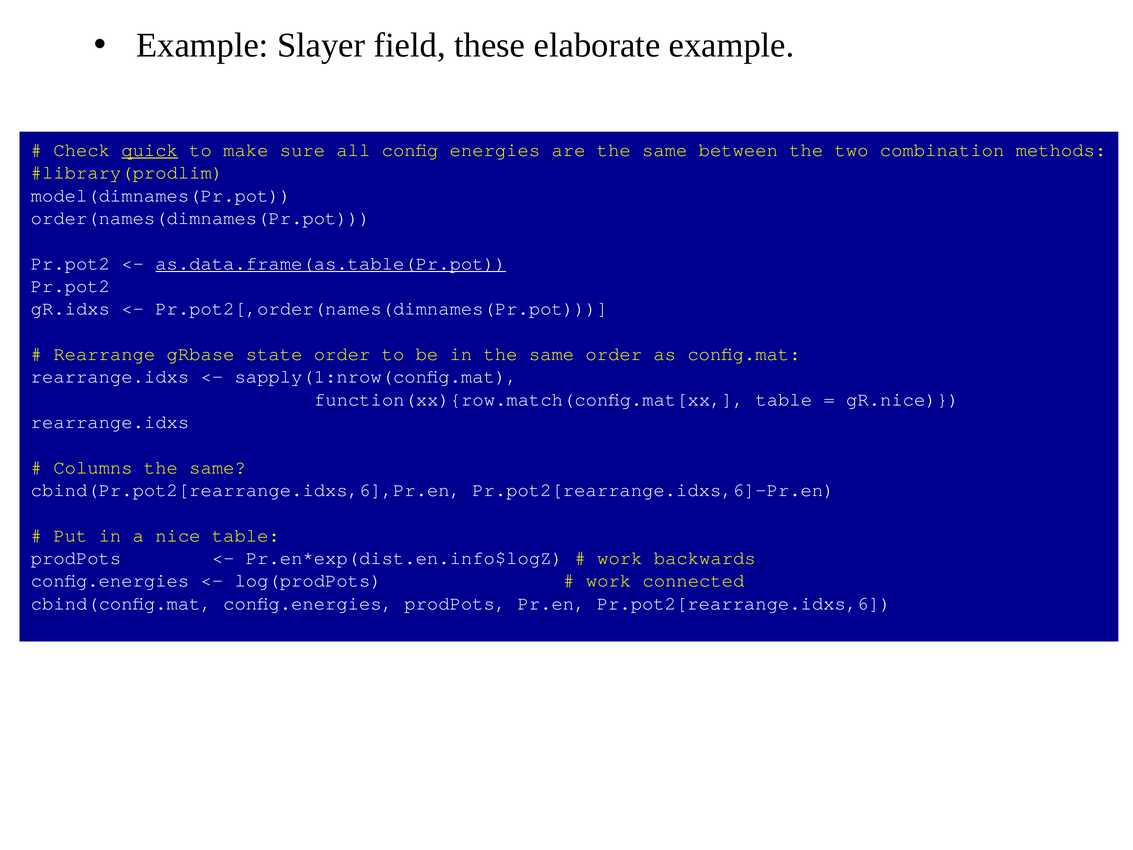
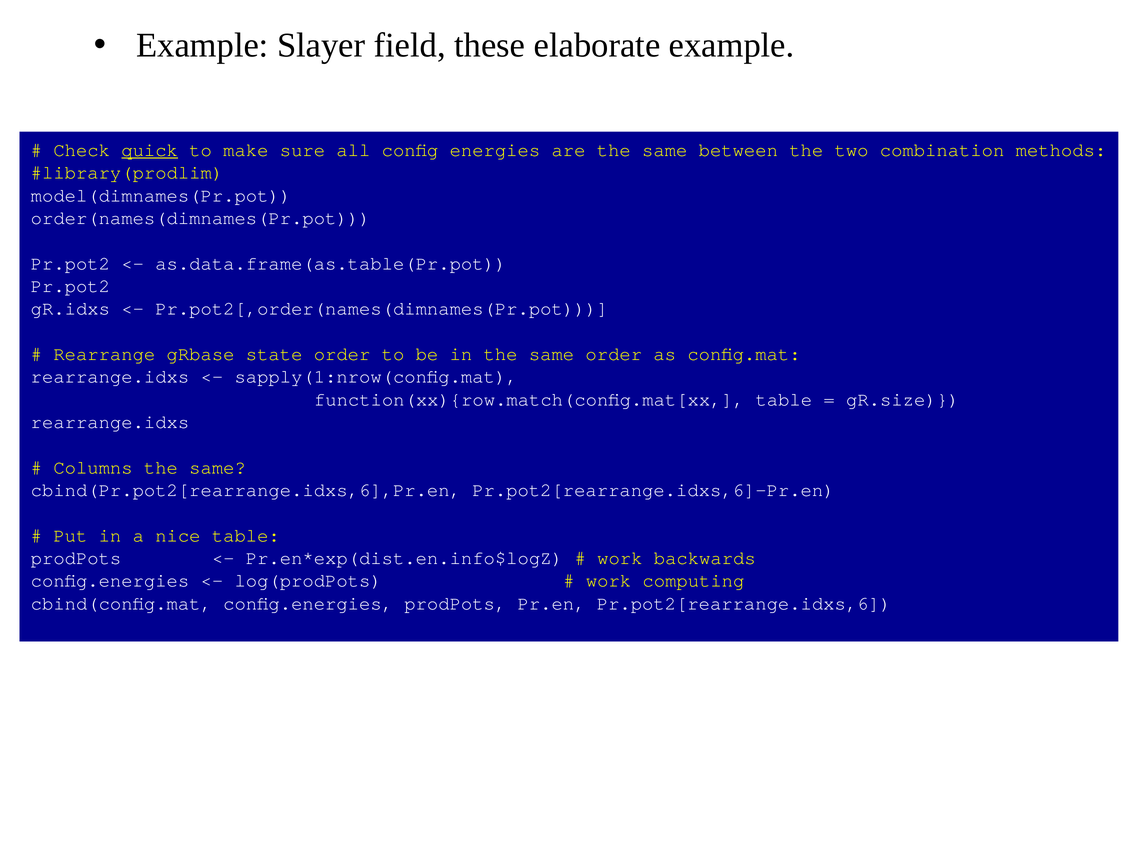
as.data.frame(as.table(Pr.pot underline: present -> none
gR.nice: gR.nice -> gR.size
connected: connected -> computing
